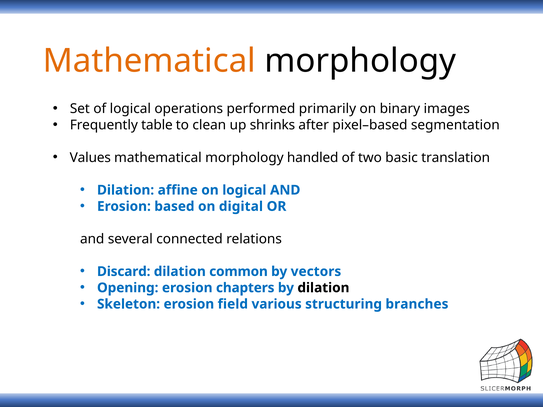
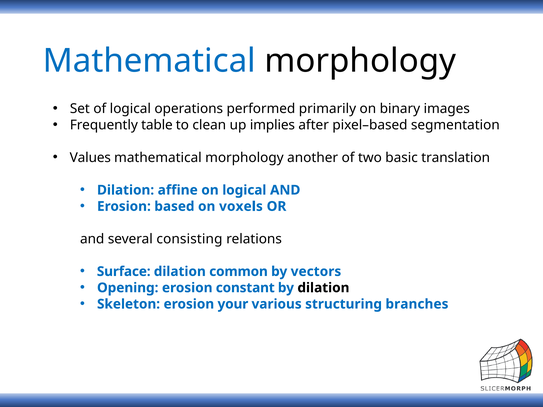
Mathematical at (149, 61) colour: orange -> blue
shrinks: shrinks -> implies
handled: handled -> another
digital: digital -> voxels
connected: connected -> consisting
Discard: Discard -> Surface
chapters: chapters -> constant
field: field -> your
